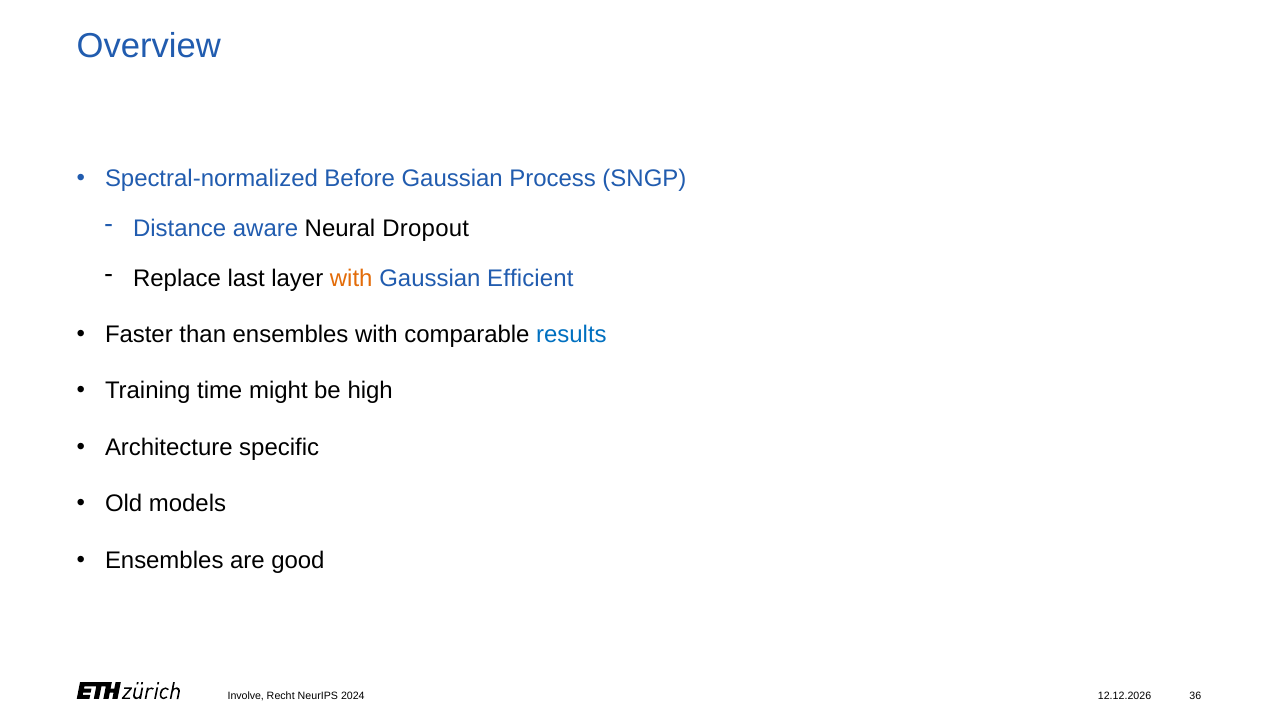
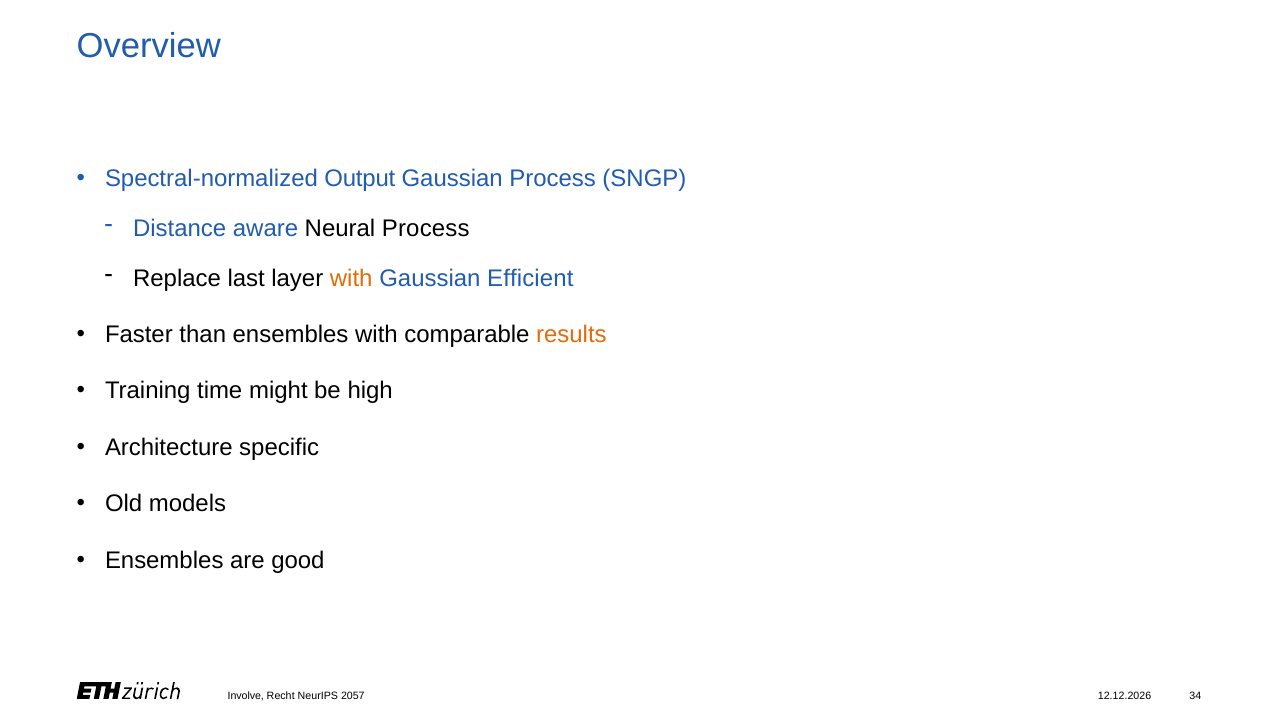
Before: Before -> Output
Neural Dropout: Dropout -> Process
results colour: blue -> orange
2024: 2024 -> 2057
36: 36 -> 34
